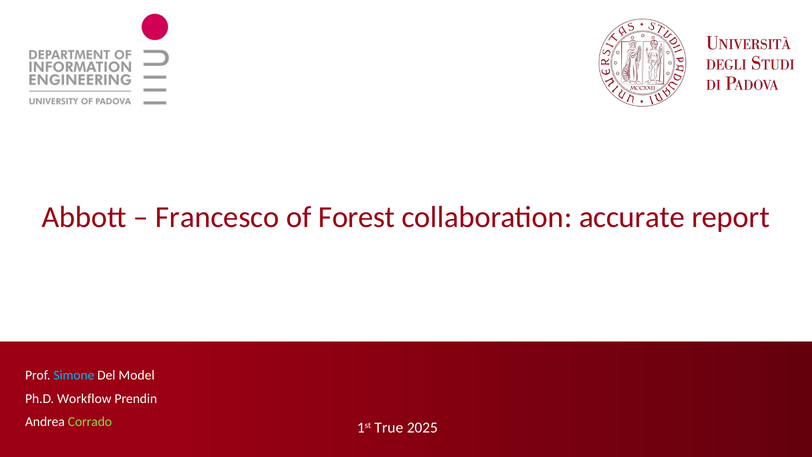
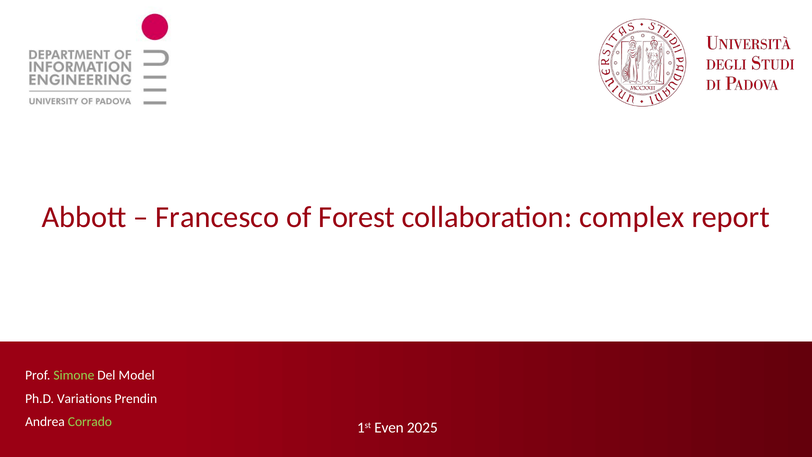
accurate: accurate -> complex
Simone colour: light blue -> light green
Workflow: Workflow -> Variations
True: True -> Even
